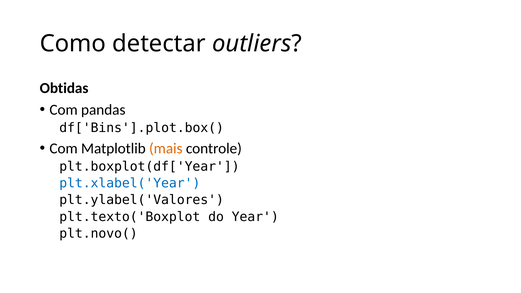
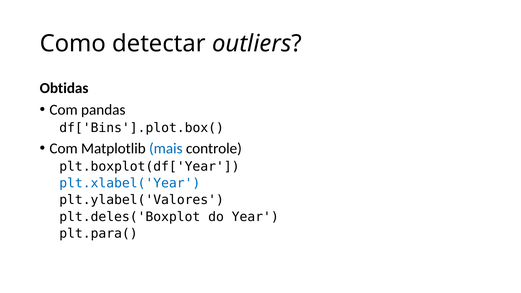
mais colour: orange -> blue
plt.texto('Boxplot: plt.texto('Boxplot -> plt.deles('Boxplot
plt.novo(: plt.novo( -> plt.para(
